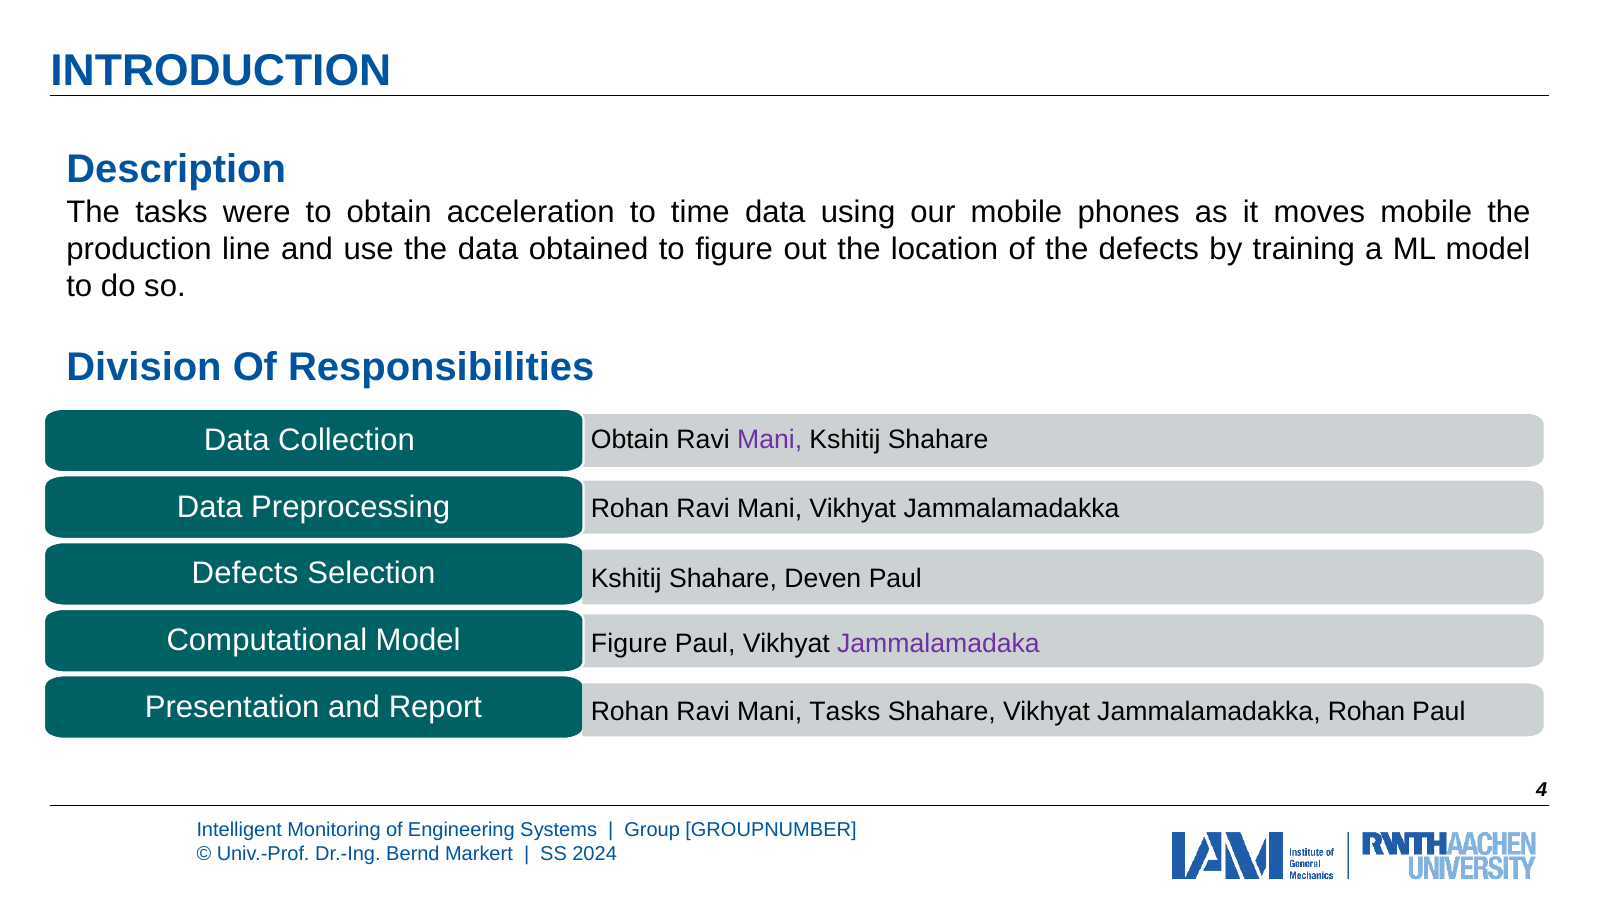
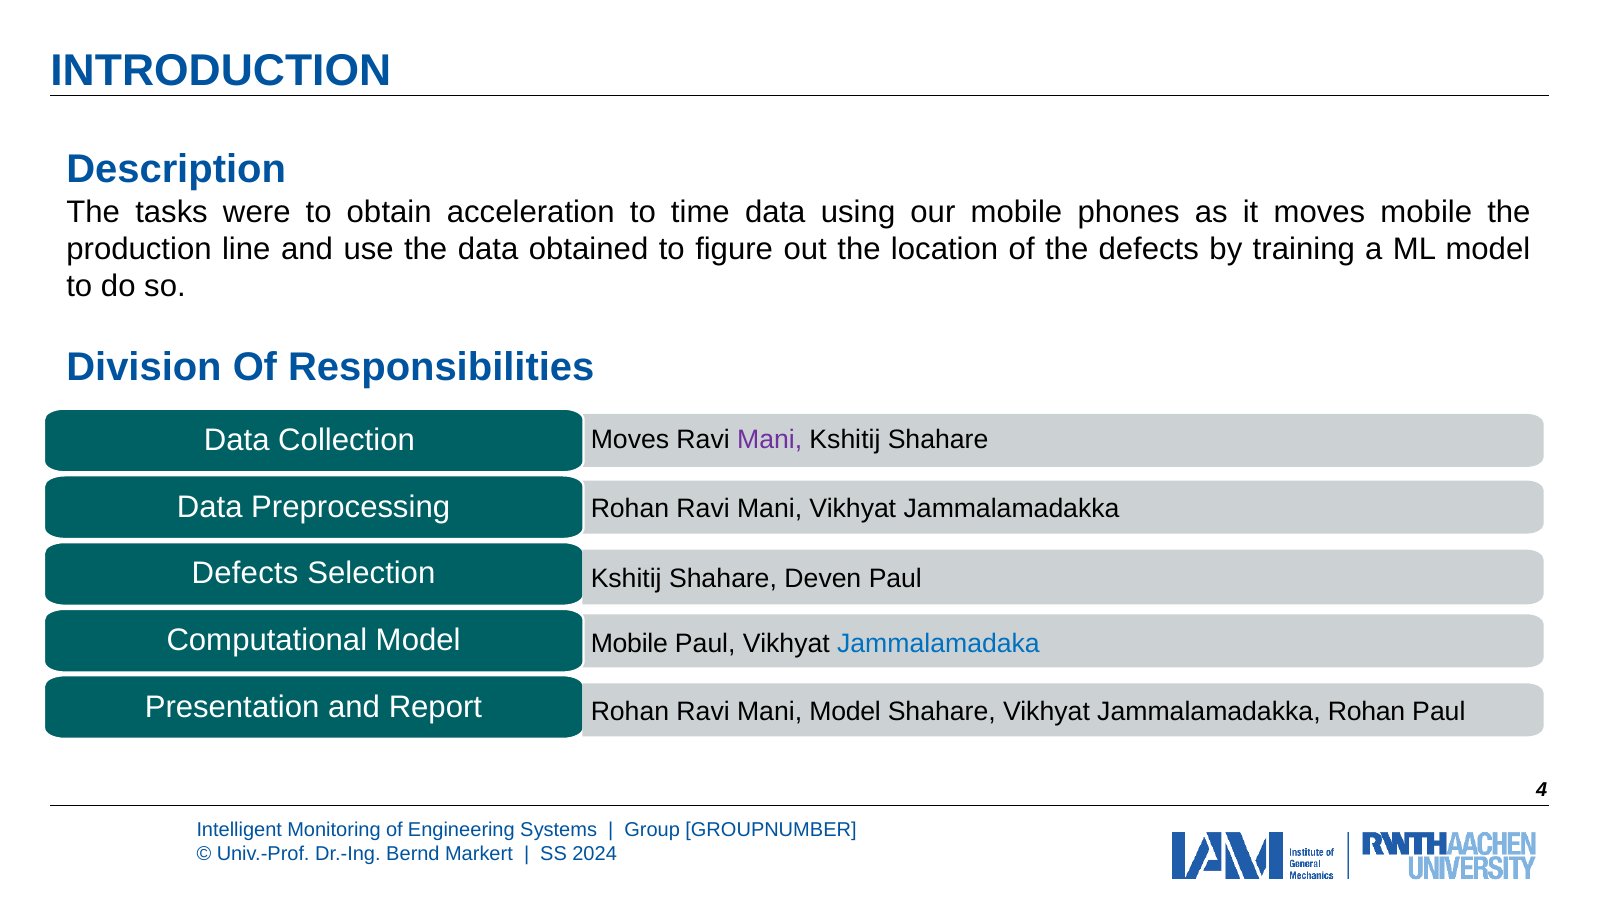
Obtain at (630, 439): Obtain -> Moves
Figure at (629, 644): Figure -> Mobile
Jammalamadaka colour: purple -> blue
Mani Tasks: Tasks -> Model
